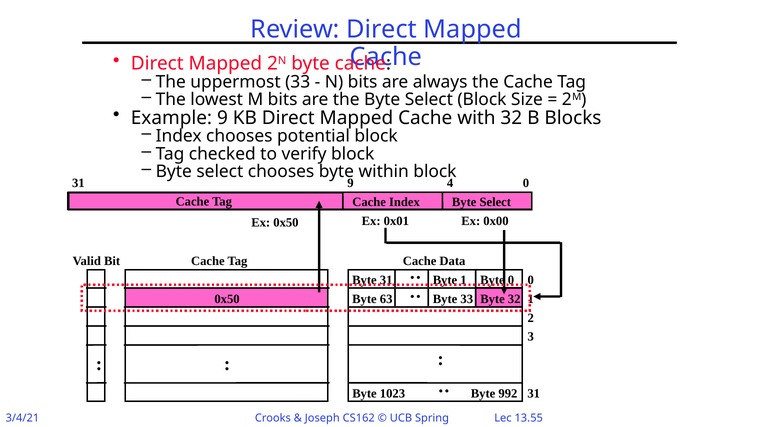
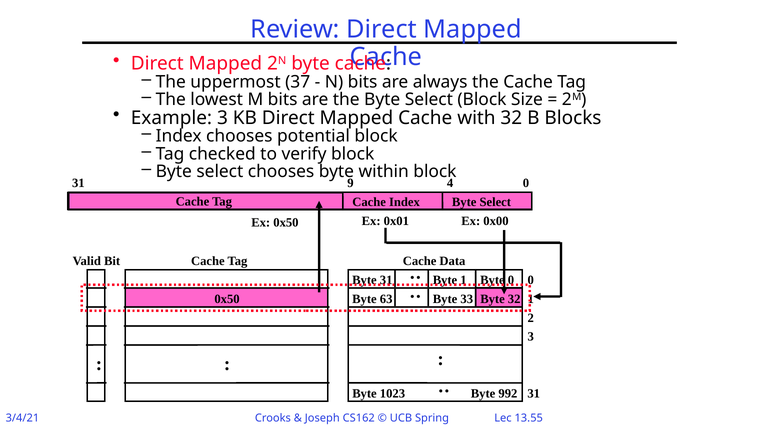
uppermost 33: 33 -> 37
Example 9: 9 -> 3
